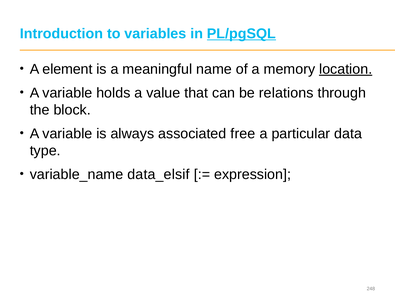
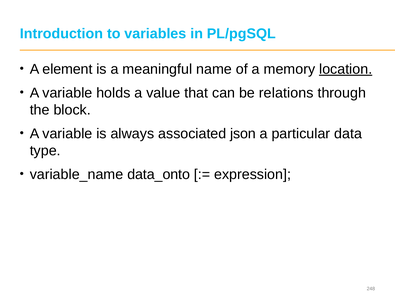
PL/pgSQL underline: present -> none
free: free -> json
data_elsif: data_elsif -> data_onto
